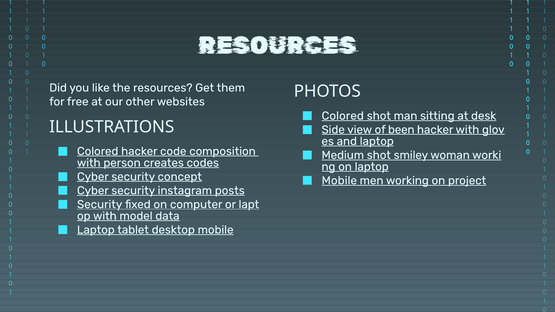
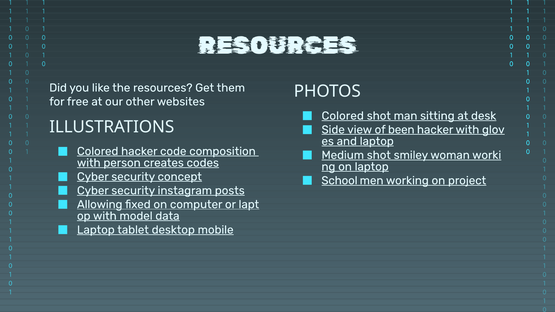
Mobile at (339, 181): Mobile -> School
Security at (100, 205): Security -> Allowing
